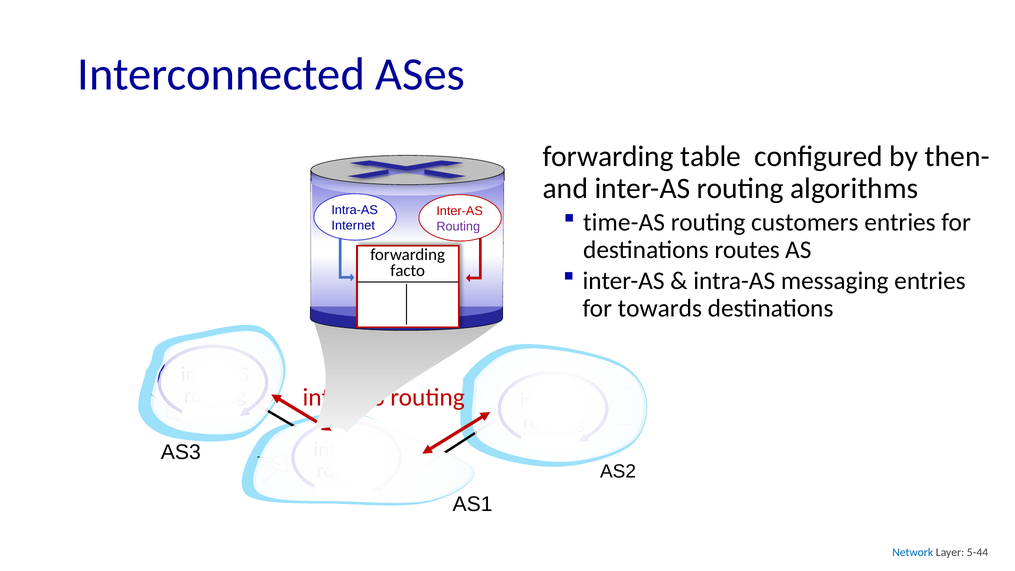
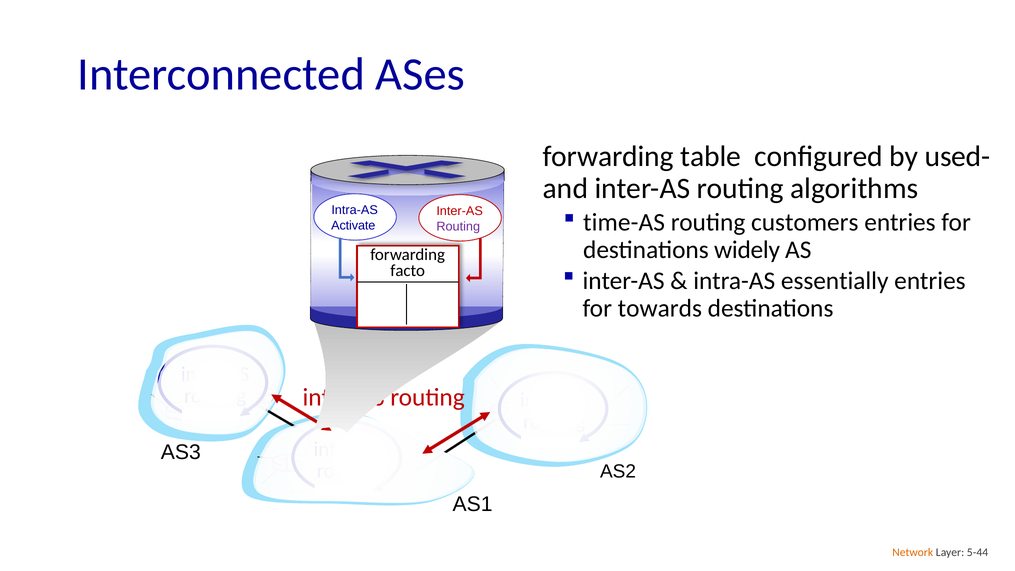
then-: then- -> used-
Internet: Internet -> Activate
routes: routes -> widely
messaging: messaging -> essentially
Network colour: blue -> orange
